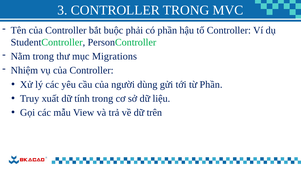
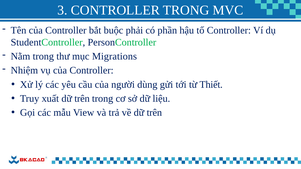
từ Phần: Phần -> Thiết
xuất dữ tính: tính -> trên
